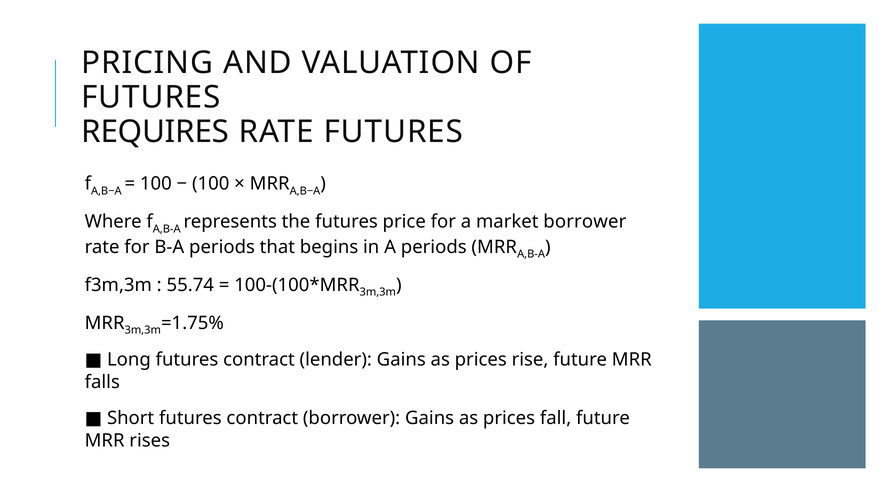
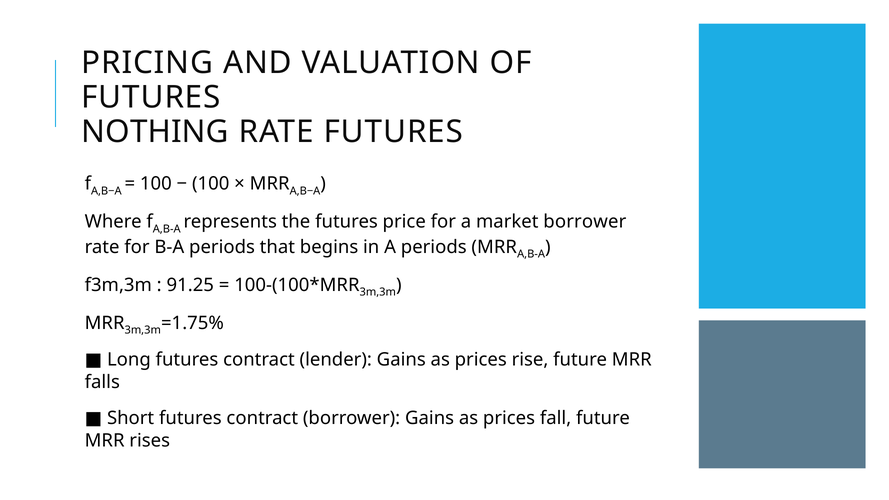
REQUIRES: REQUIRES -> NOTHING
55.74: 55.74 -> 91.25
